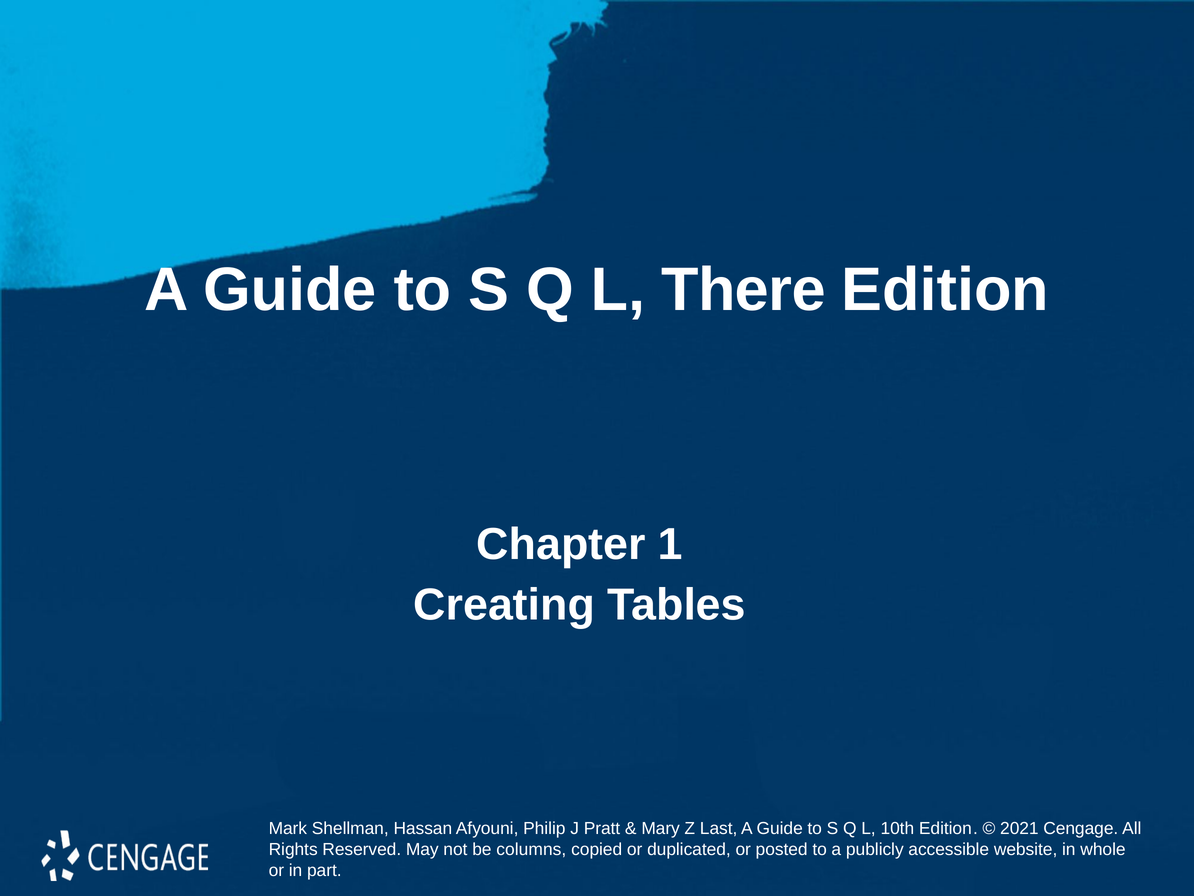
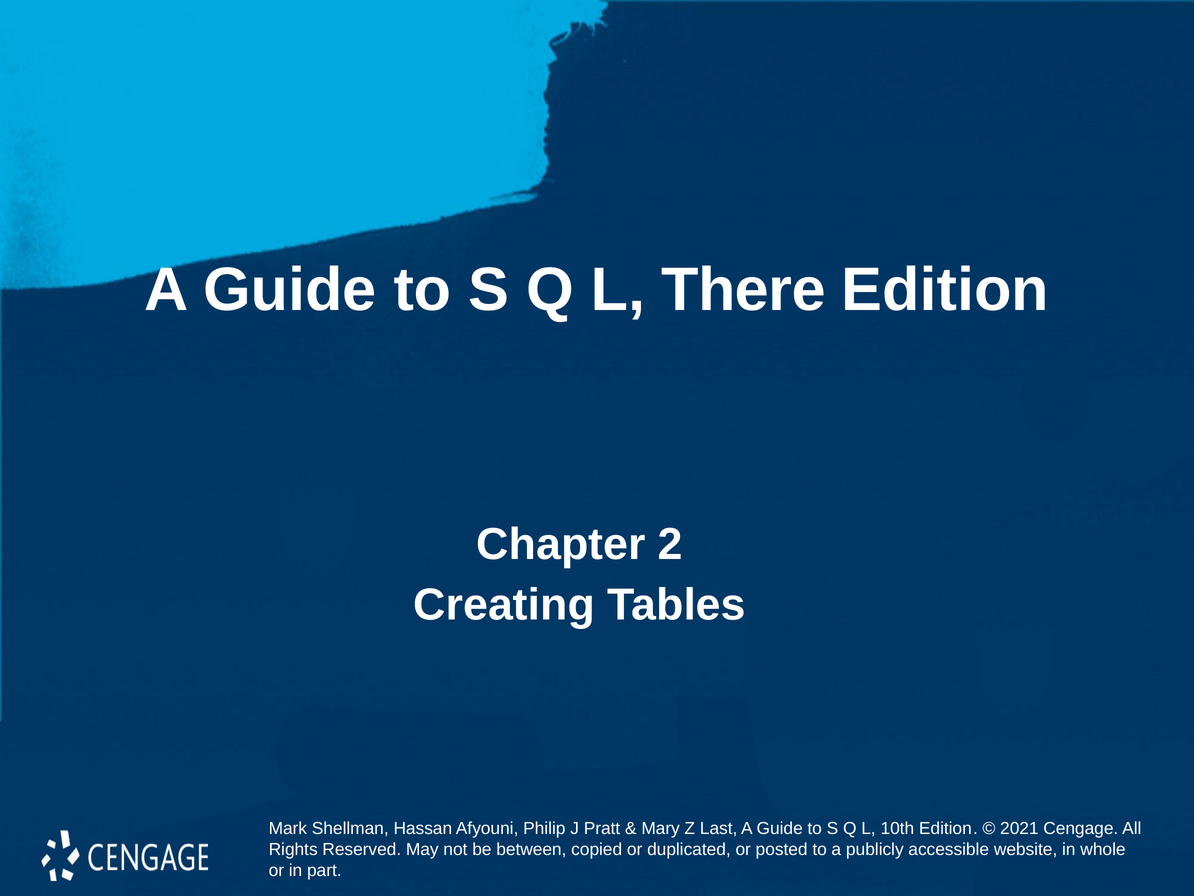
1: 1 -> 2
columns: columns -> between
